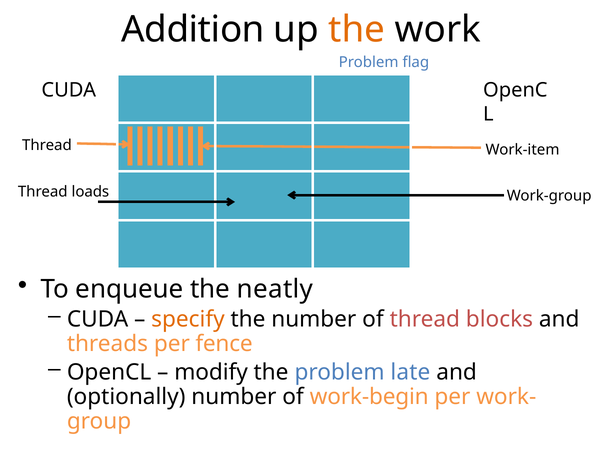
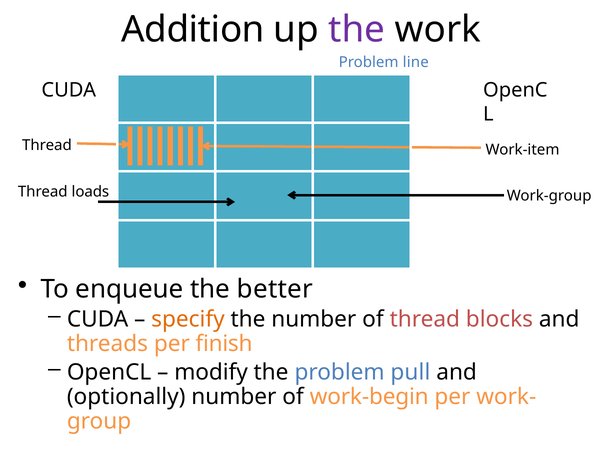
the at (357, 30) colour: orange -> purple
flag: flag -> line
neatly: neatly -> better
fence: fence -> finish
late: late -> pull
